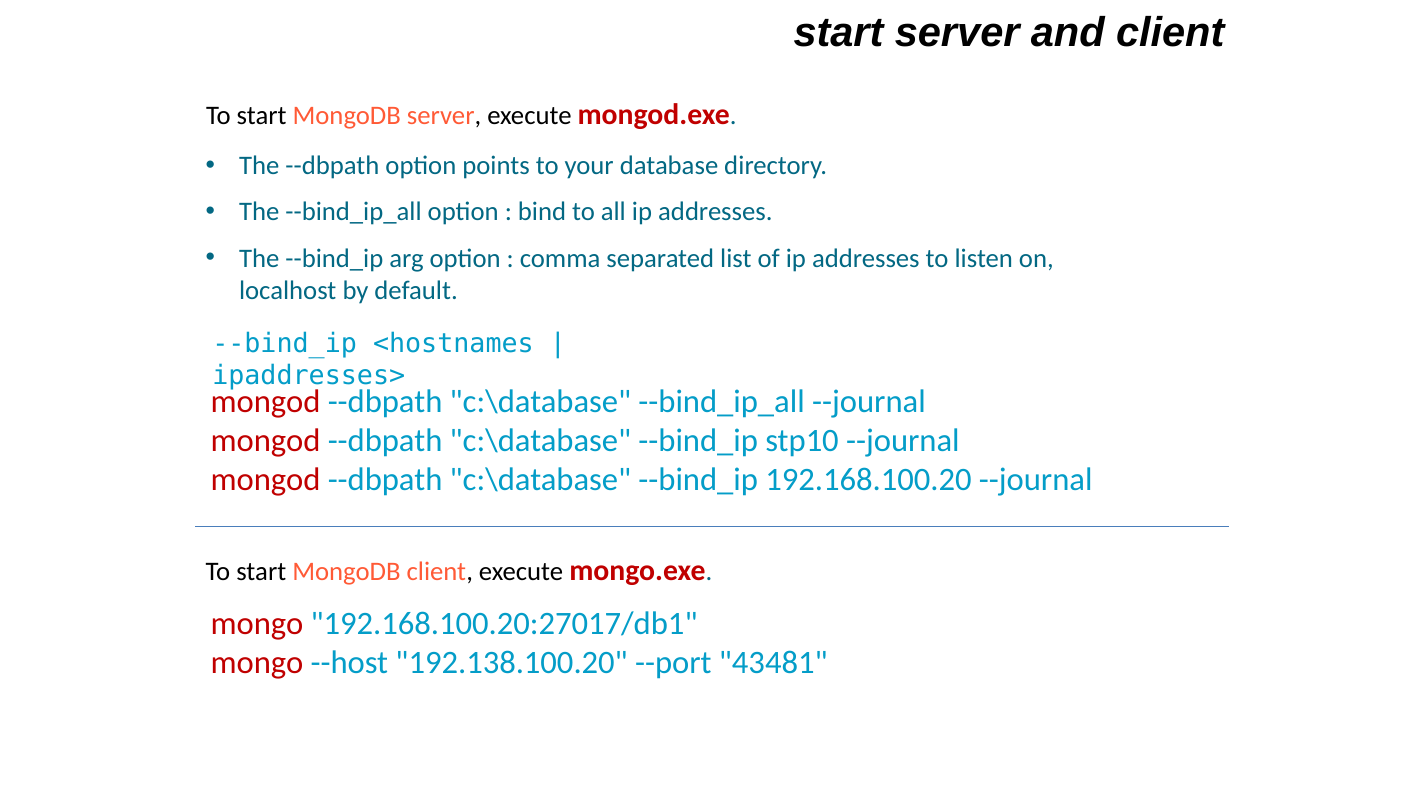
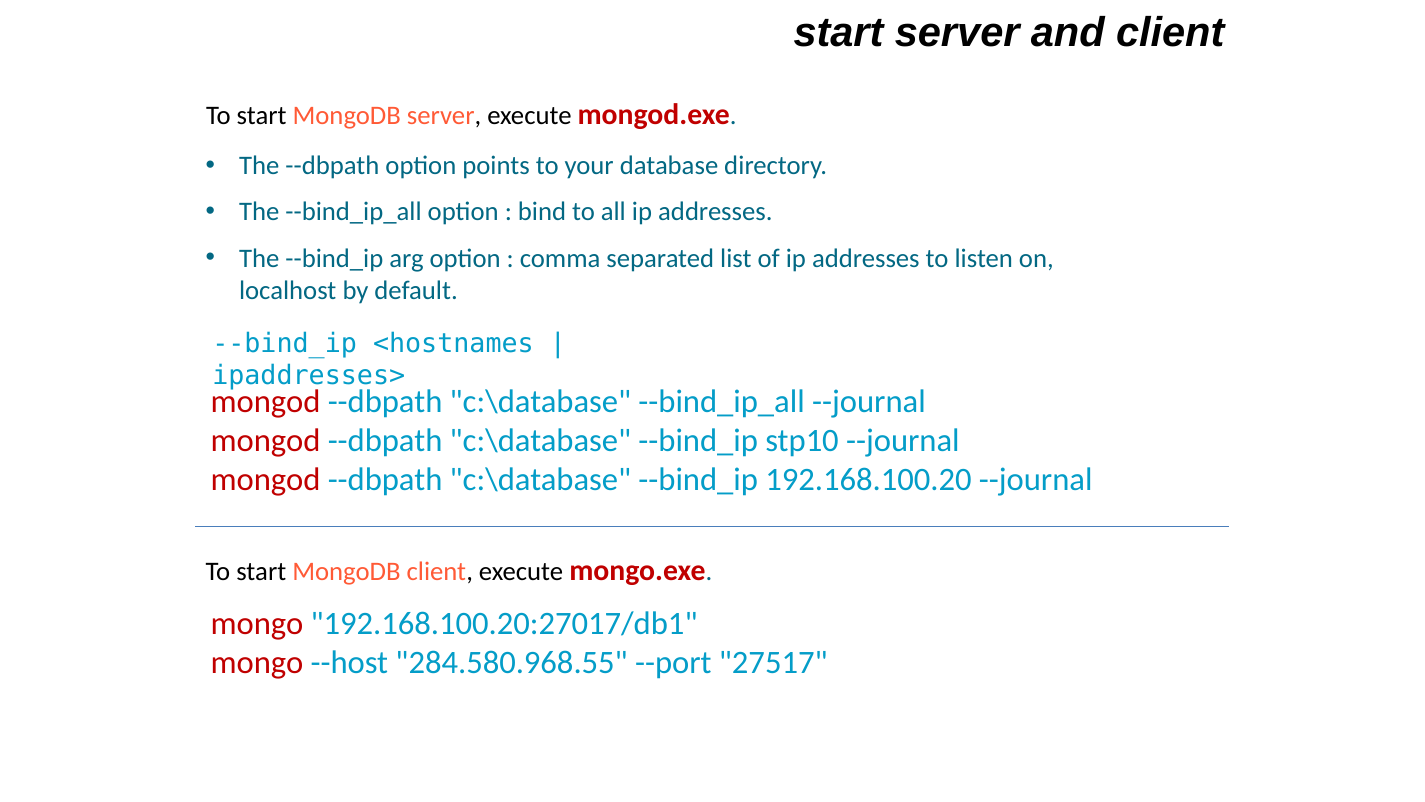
192.138.100.20: 192.138.100.20 -> 284.580.968.55
43481: 43481 -> 27517
